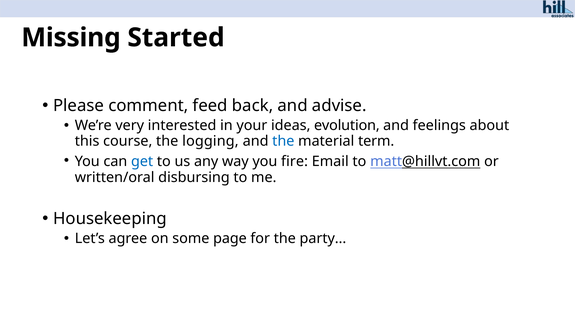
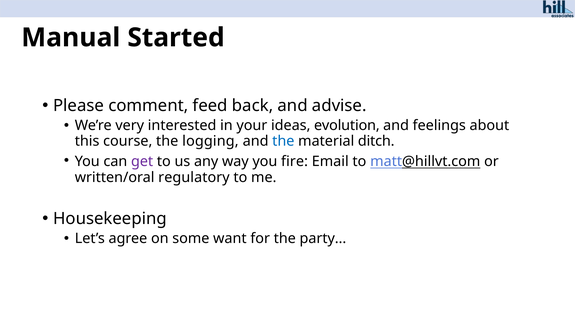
Missing: Missing -> Manual
term: term -> ditch
get colour: blue -> purple
disbursing: disbursing -> regulatory
page: page -> want
